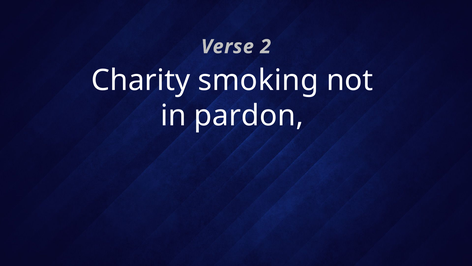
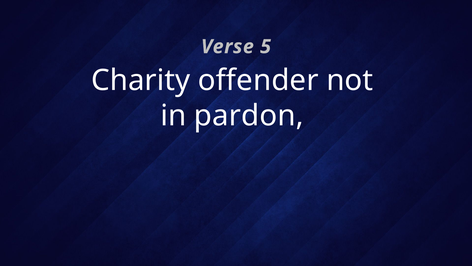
2: 2 -> 5
smoking: smoking -> offender
